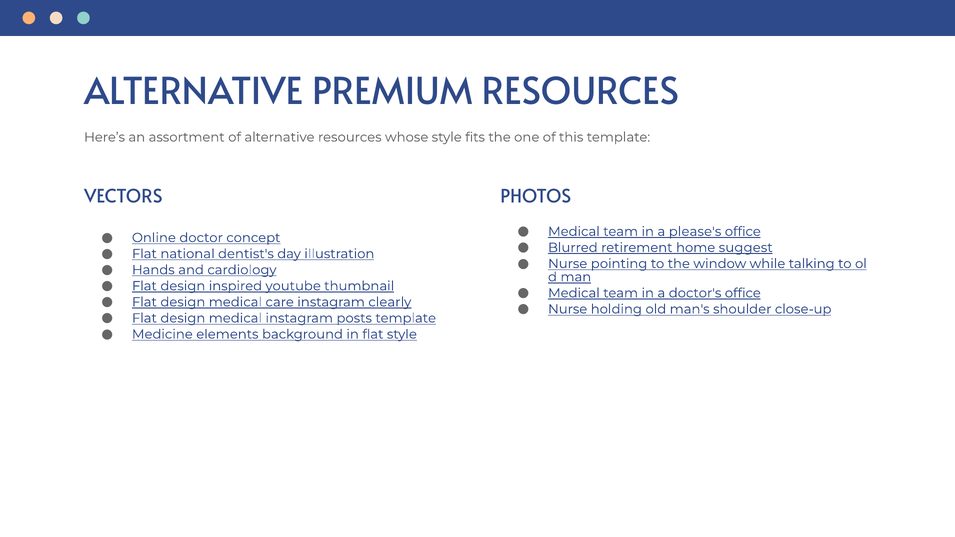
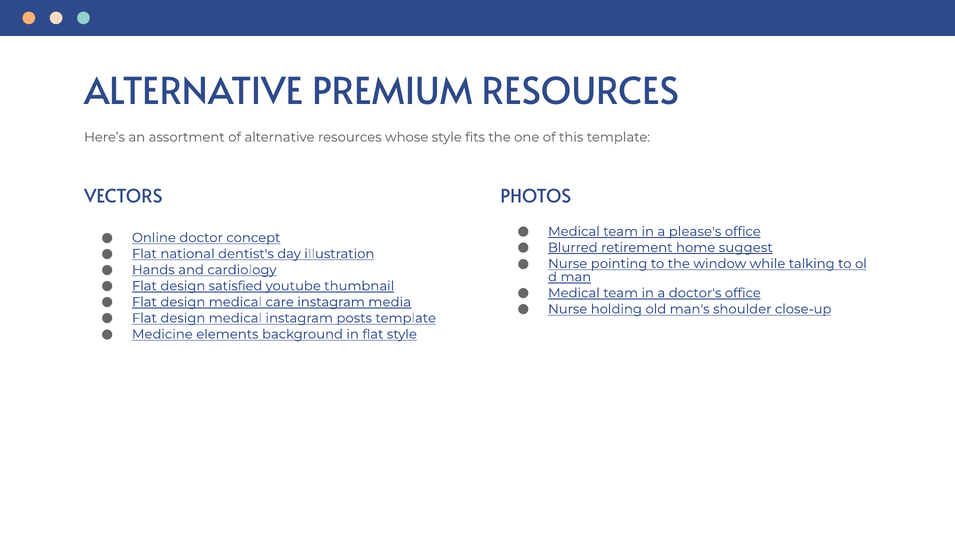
inspired: inspired -> satisfied
clearly: clearly -> media
